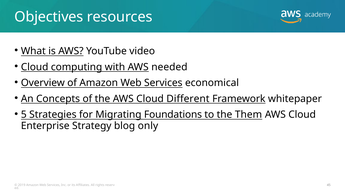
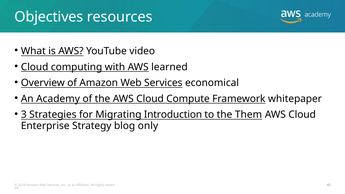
needed: needed -> learned
Concepts: Concepts -> Academy
Different: Different -> Compute
5: 5 -> 3
Foundations: Foundations -> Introduction
